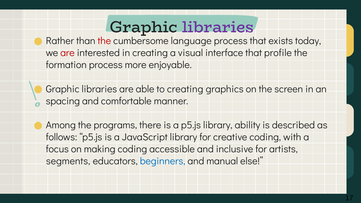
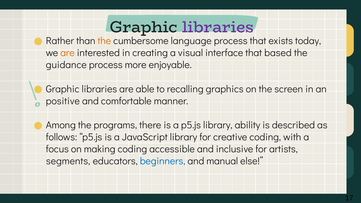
the at (104, 41) colour: red -> orange
are at (67, 53) colour: red -> orange
profile: profile -> based
formation: formation -> guidance
to creating: creating -> recalling
spacing: spacing -> positive
